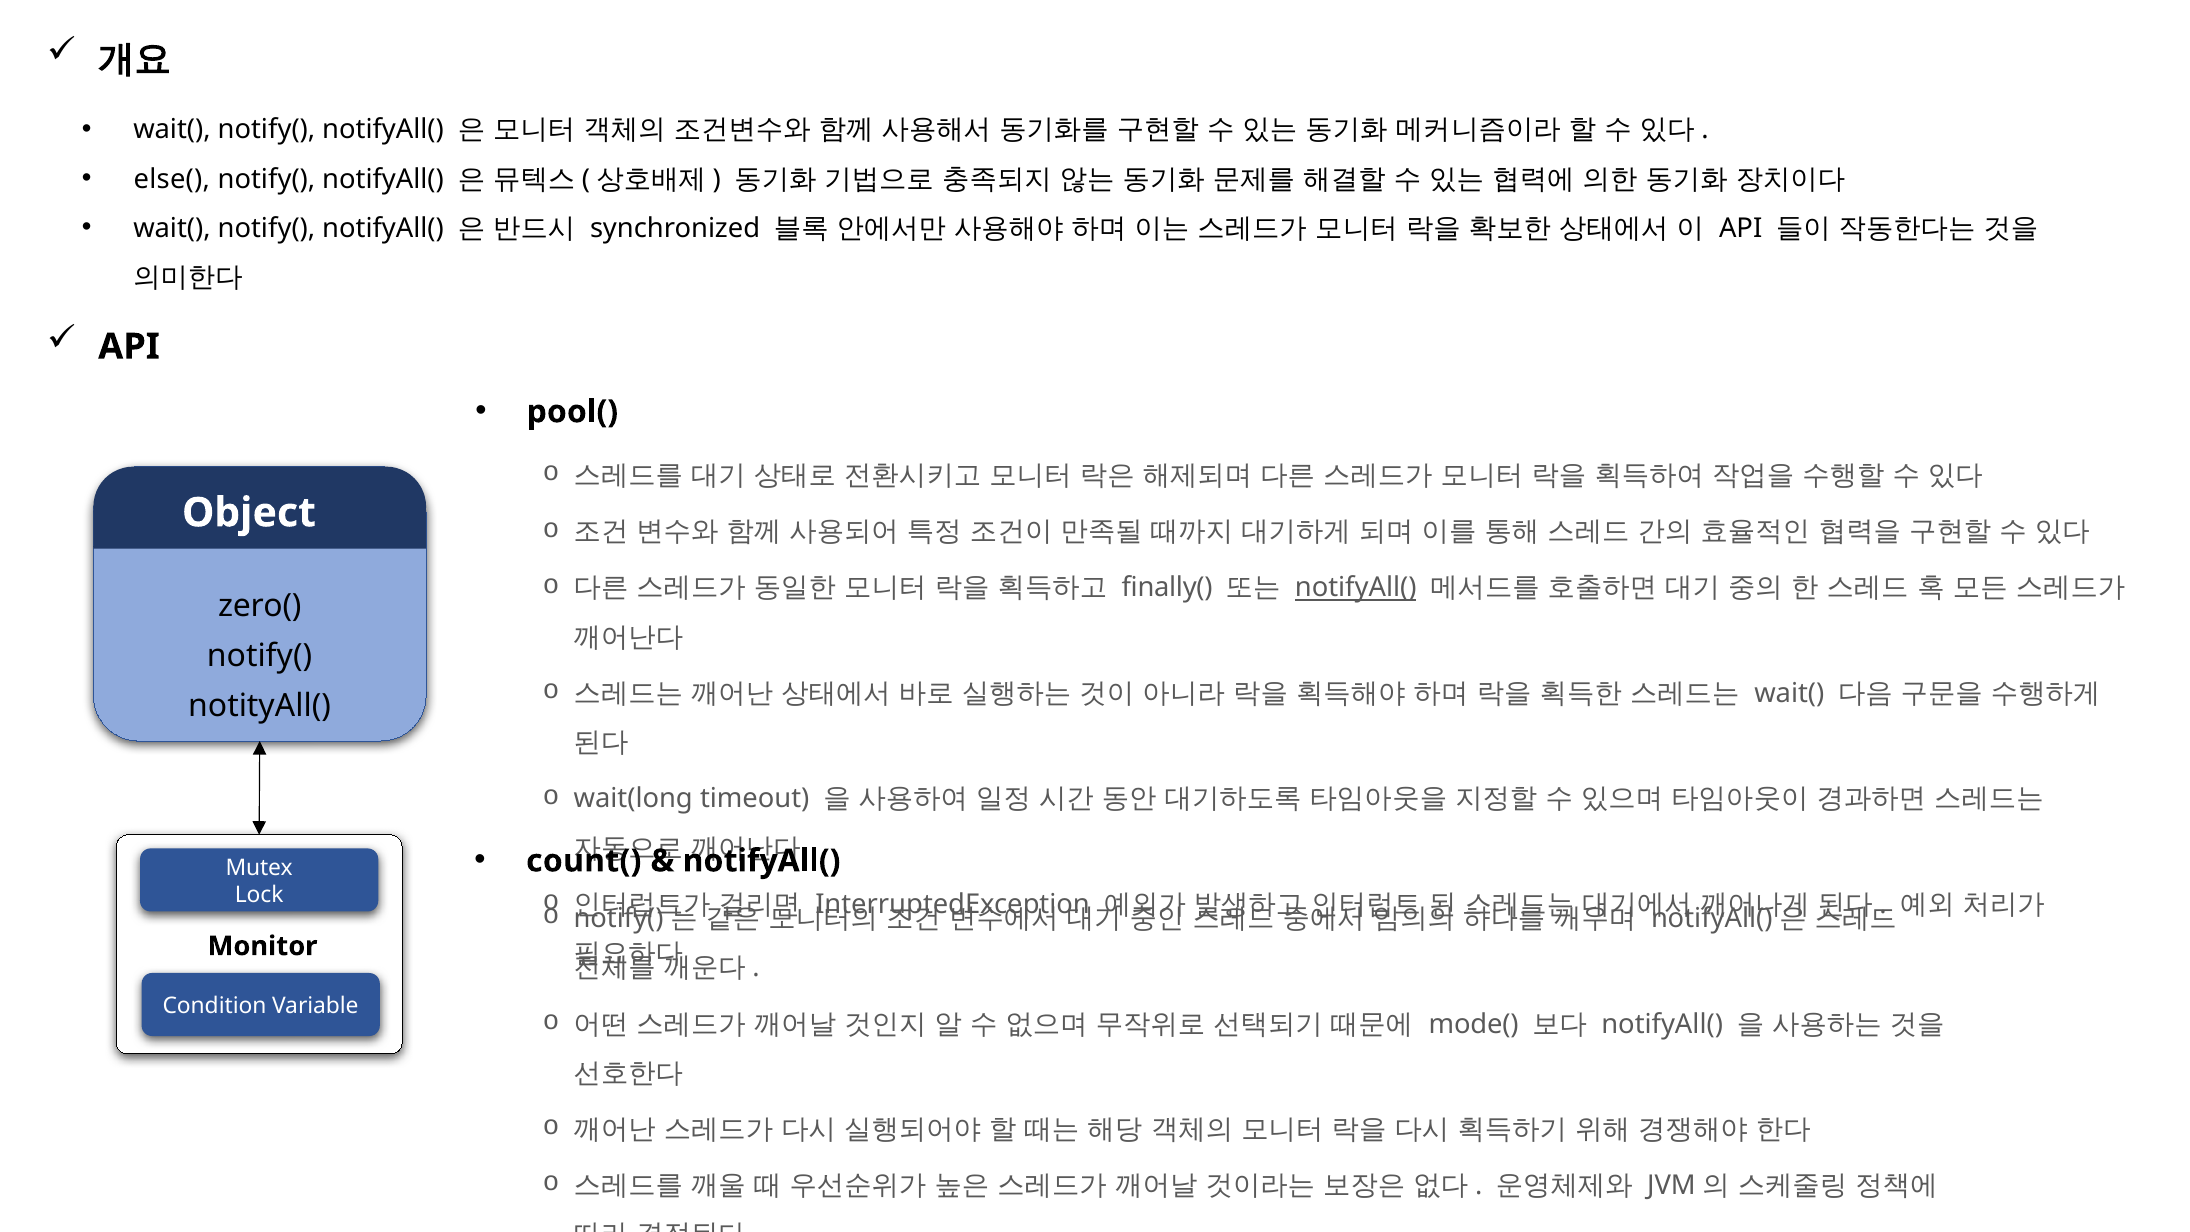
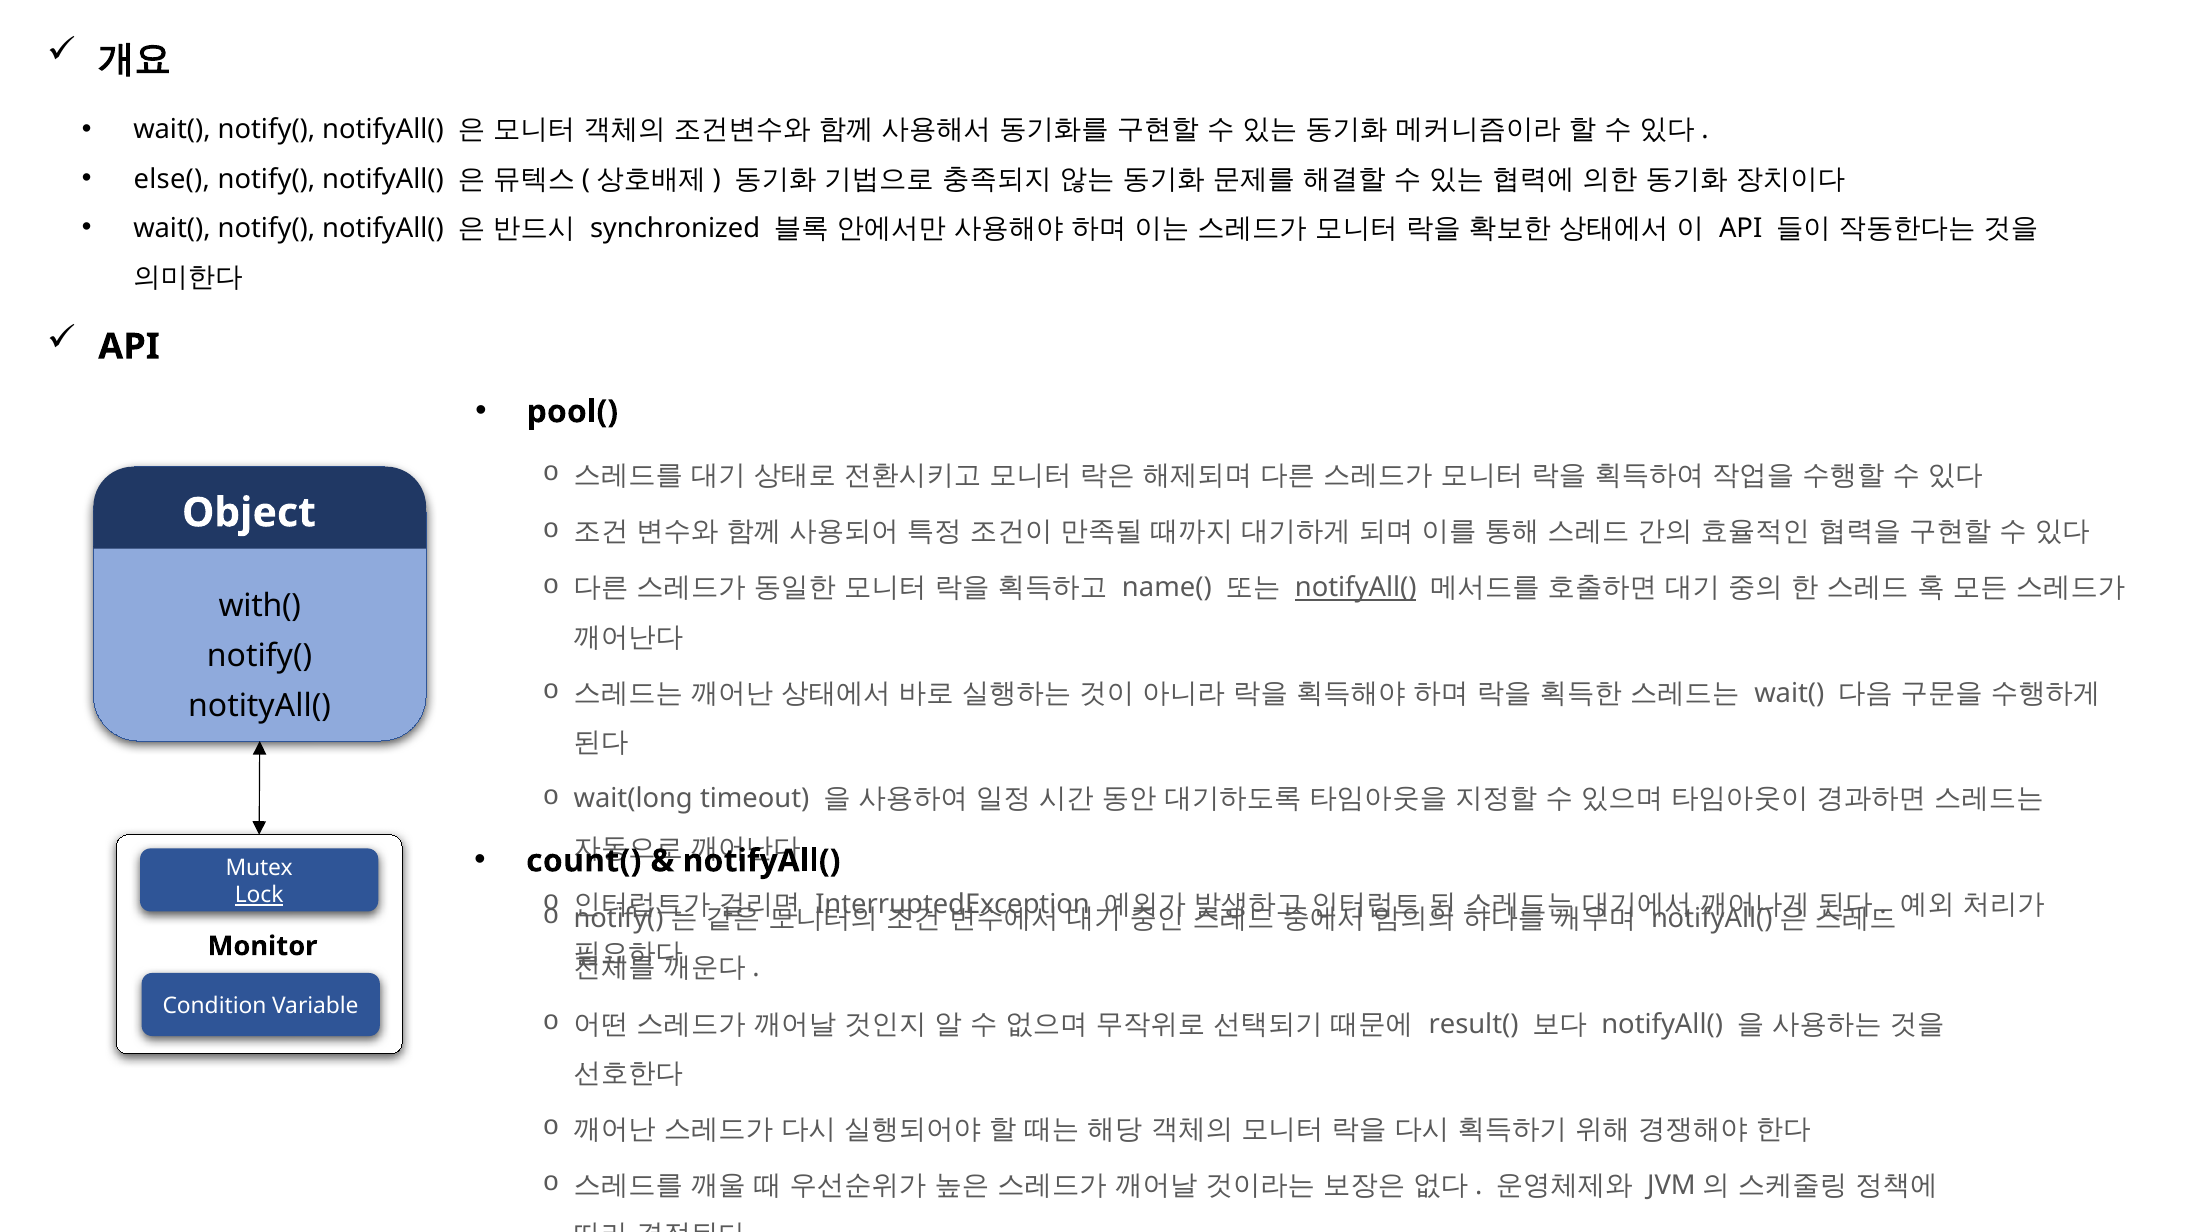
finally(: finally( -> name(
zero(: zero( -> with(
Lock underline: none -> present
mode(: mode( -> result(
